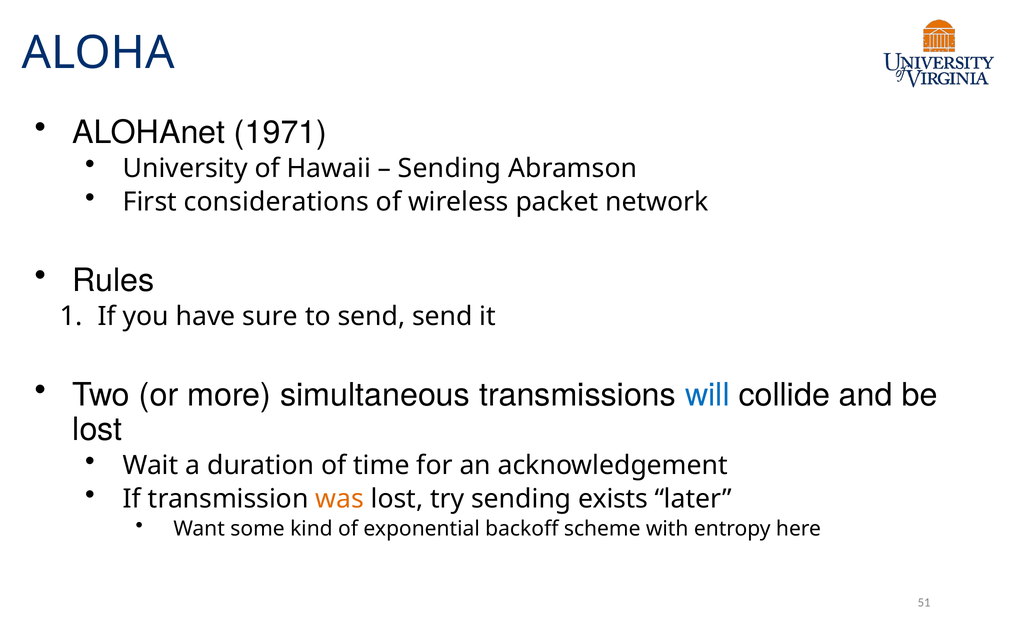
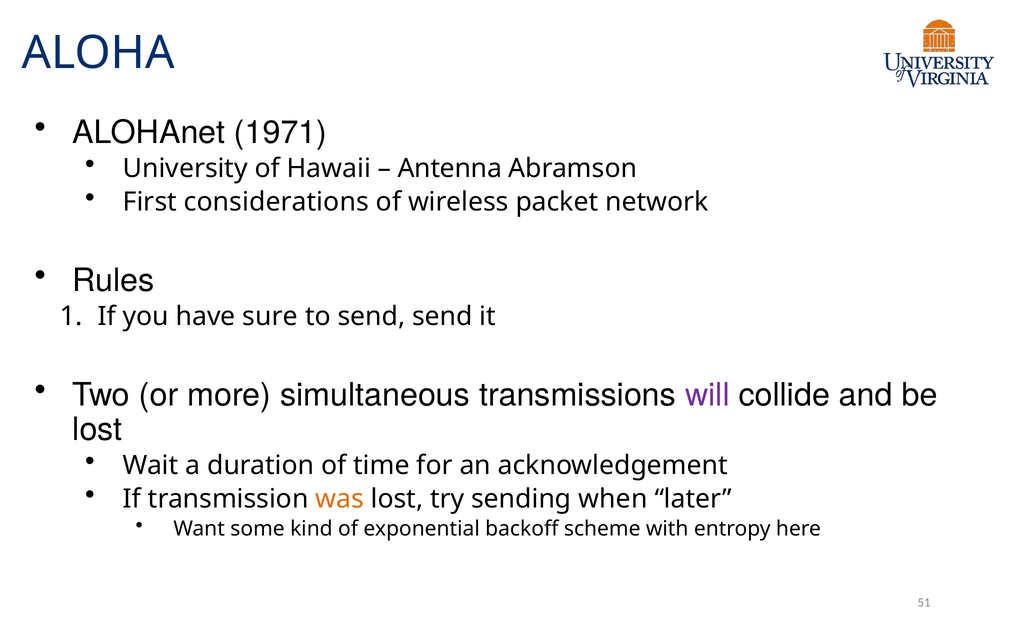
Sending at (450, 168): Sending -> Antenna
will colour: blue -> purple
exists: exists -> when
